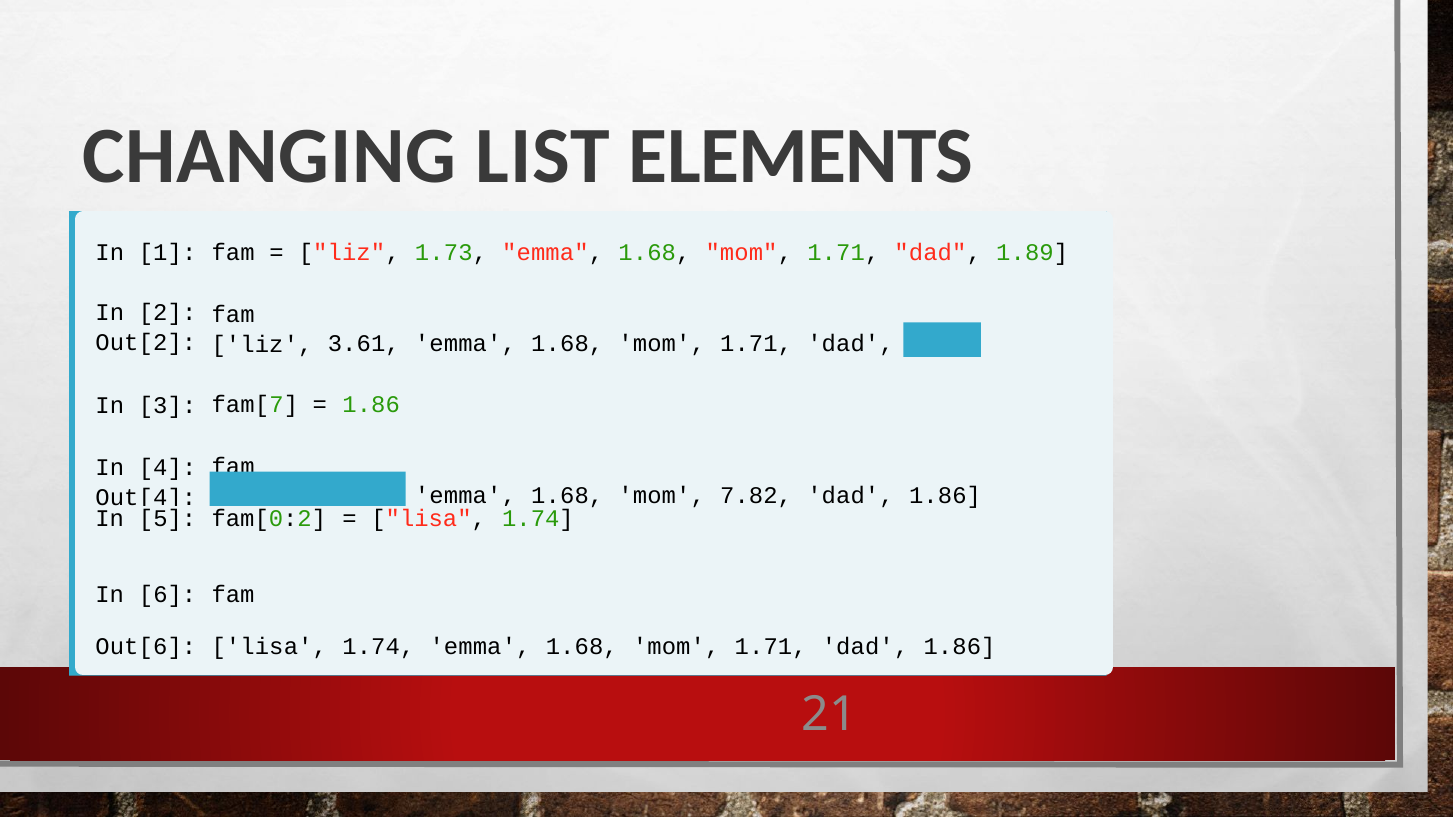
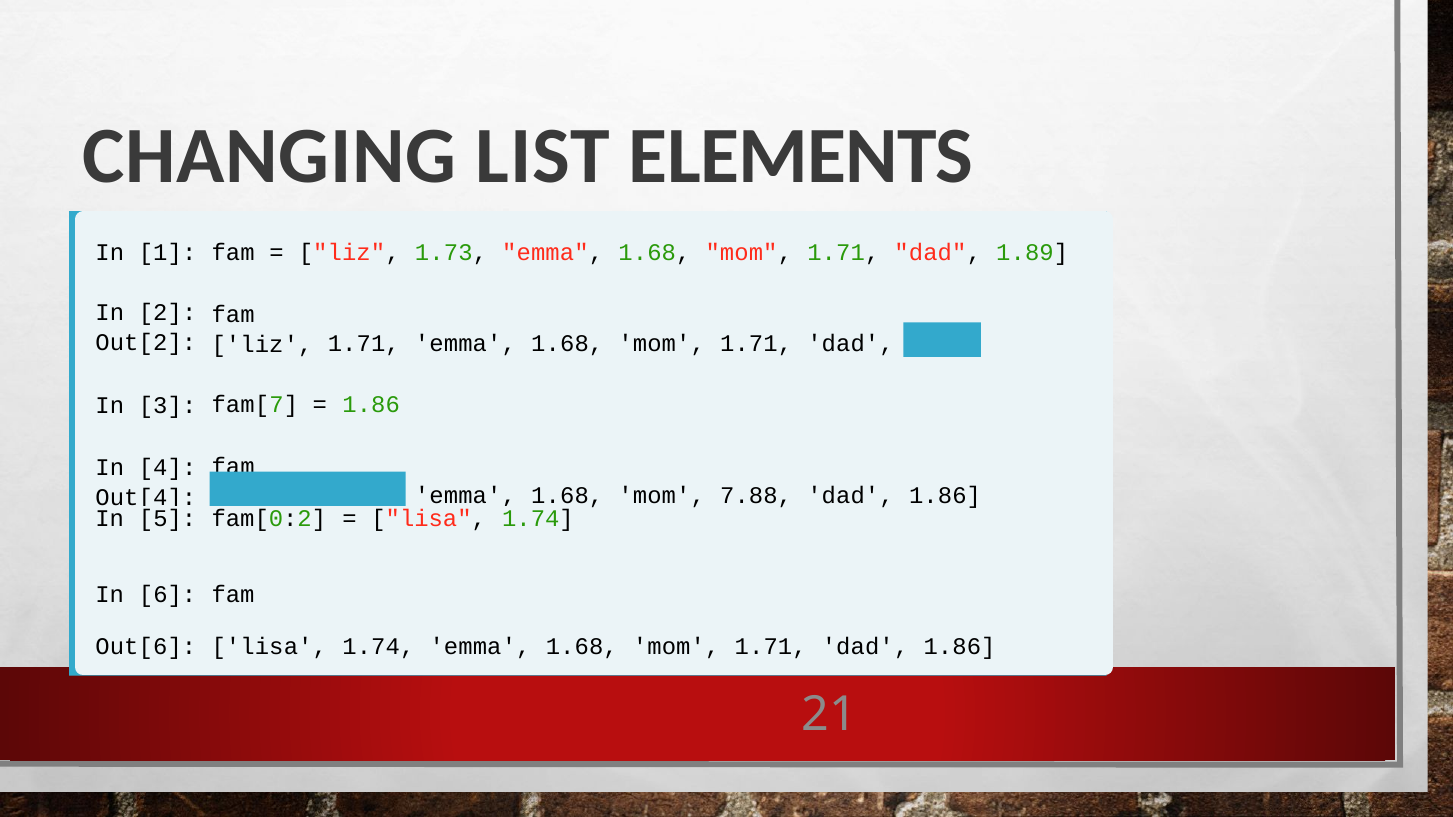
liz 3.61: 3.61 -> 1.71
7.82: 7.82 -> 7.88
